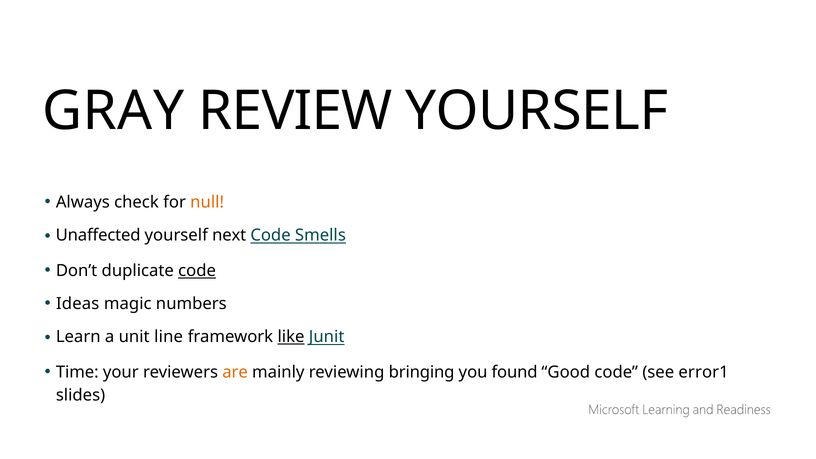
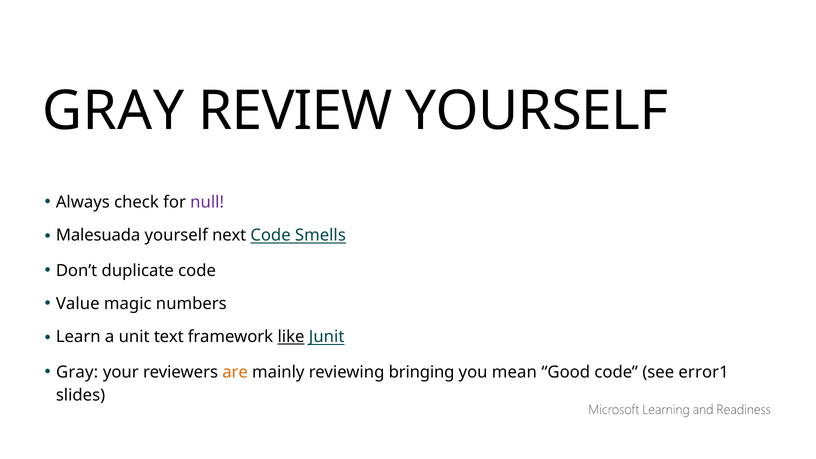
null colour: orange -> purple
Unaffected: Unaffected -> Malesuada
code at (197, 271) underline: present -> none
Ideas: Ideas -> Value
line: line -> text
Time at (77, 372): Time -> Gray
found: found -> mean
